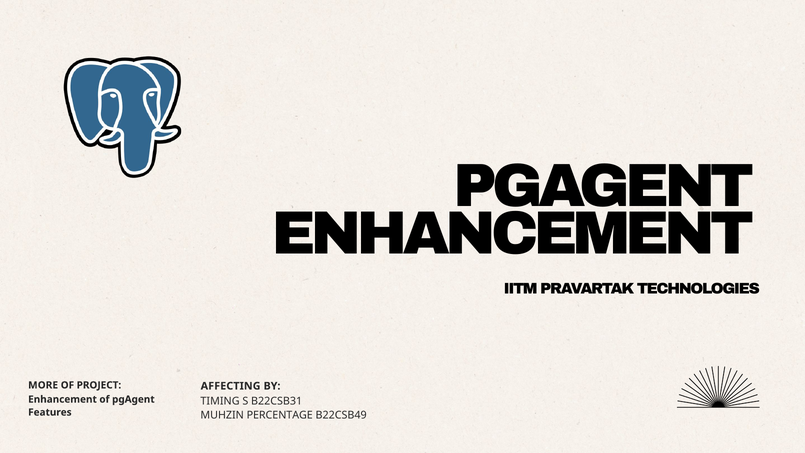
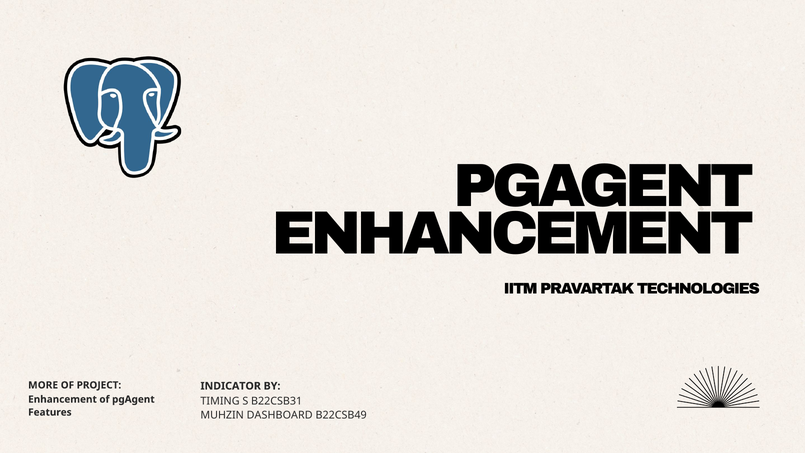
AFFECTING: AFFECTING -> INDICATOR
PERCENTAGE: PERCENTAGE -> DASHBOARD
